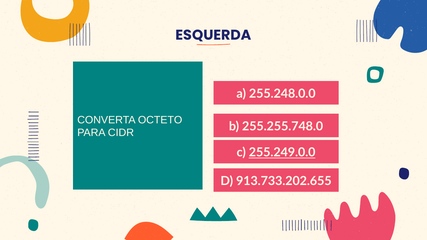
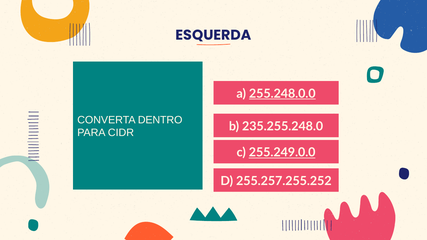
255.248.0.0 underline: none -> present
OCTETO: OCTETO -> DENTRO
255.255.748.0: 255.255.748.0 -> 235.255.248.0
913.733.202.655: 913.733.202.655 -> 255.257.255.252
